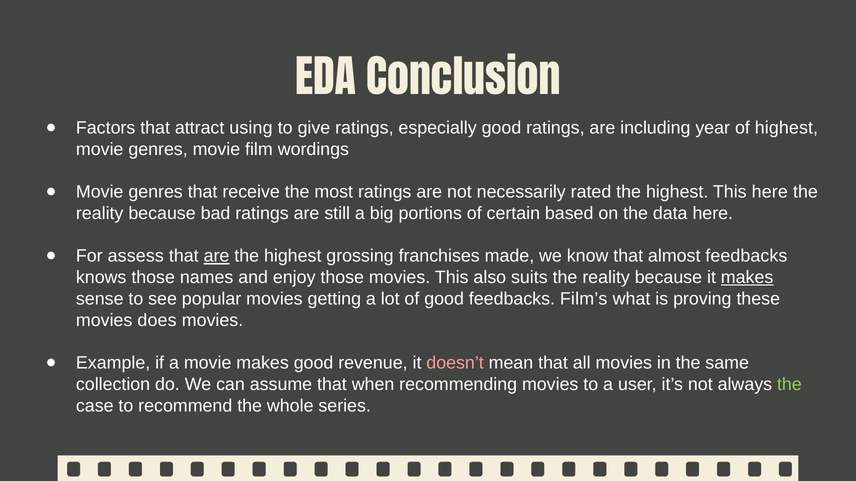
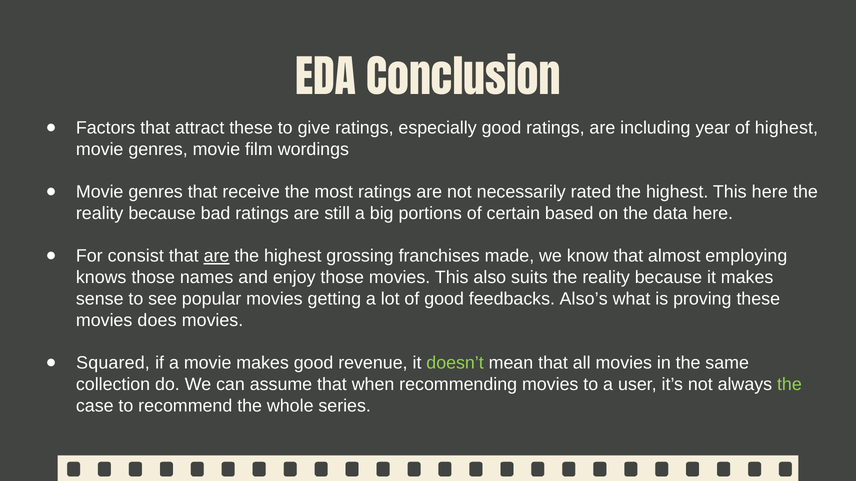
attract using: using -> these
assess: assess -> consist
almost feedbacks: feedbacks -> employing
makes at (747, 278) underline: present -> none
Film’s: Film’s -> Also’s
Example: Example -> Squared
doesn’t colour: pink -> light green
